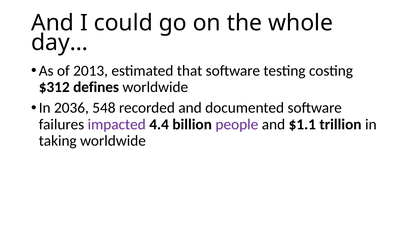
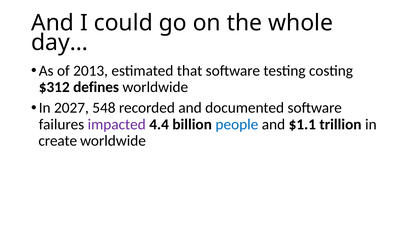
2036: 2036 -> 2027
people colour: purple -> blue
taking: taking -> create
